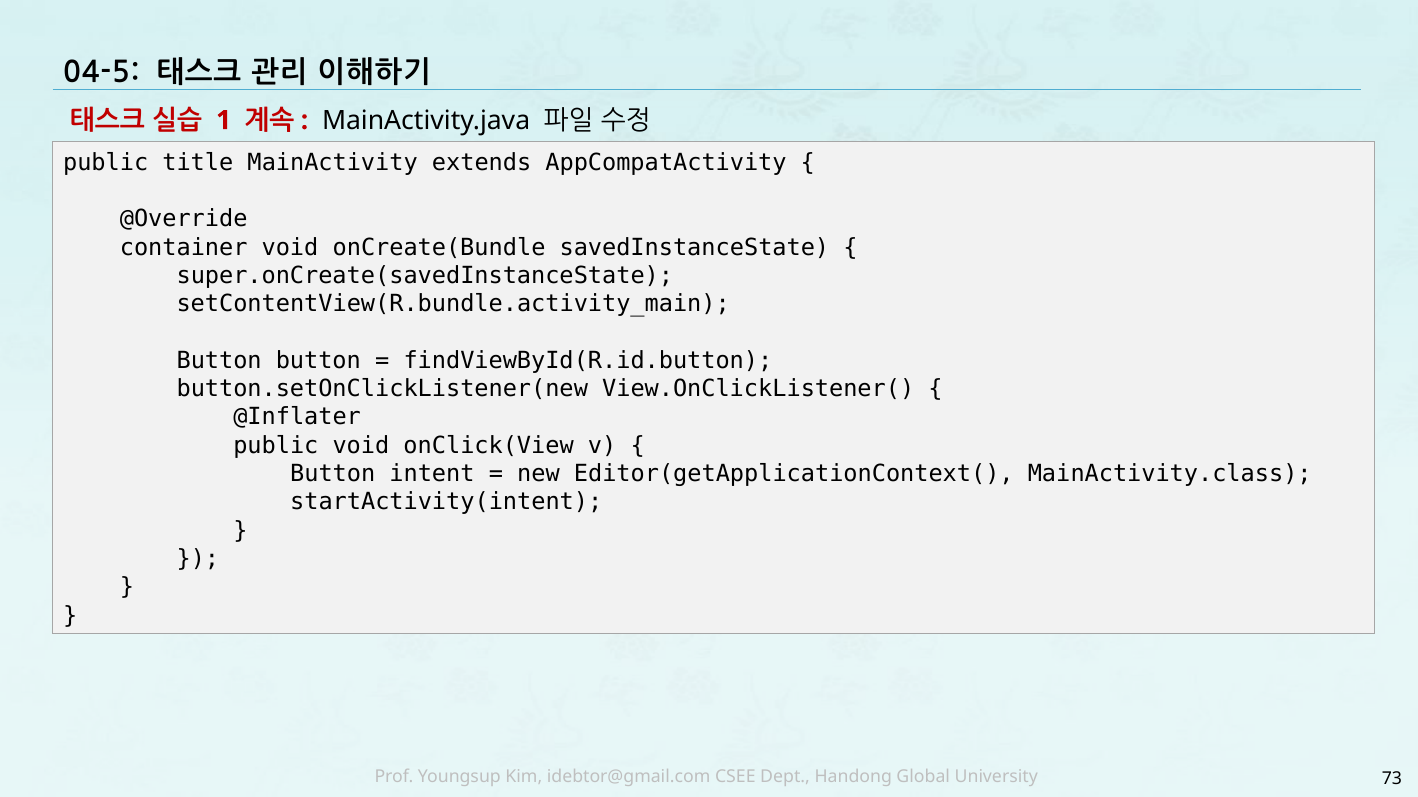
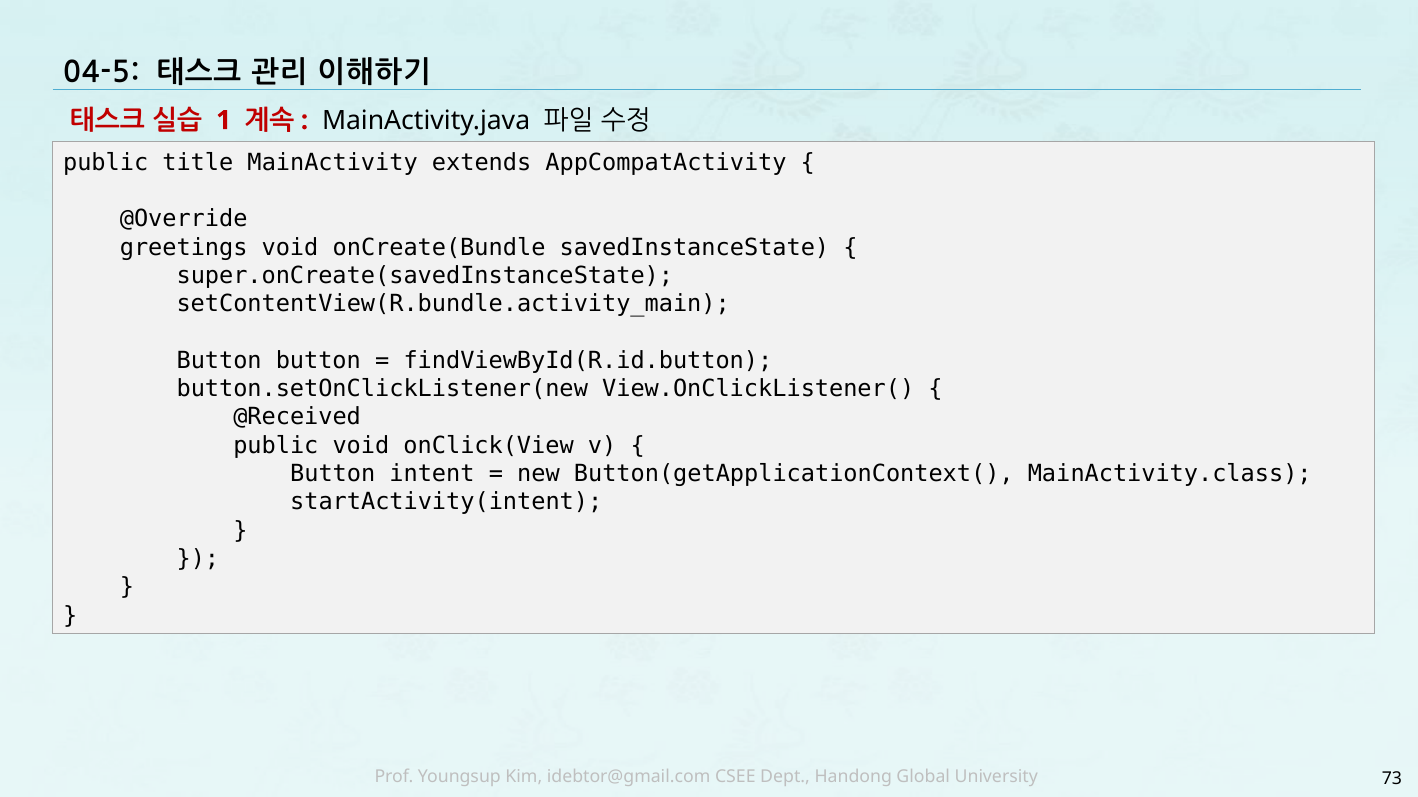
container: container -> greetings
@Inflater: @Inflater -> @Received
Editor(getApplicationContext(: Editor(getApplicationContext( -> Button(getApplicationContext(
